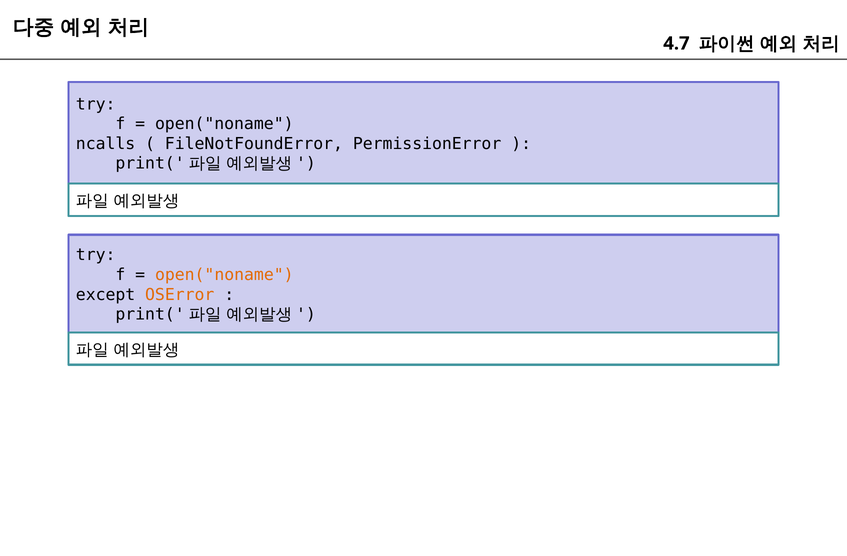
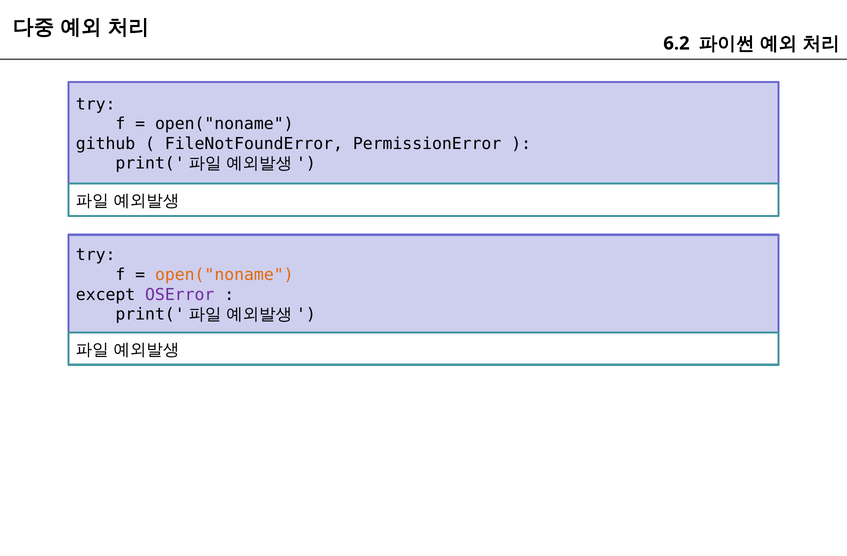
4.7: 4.7 -> 6.2
ncalls: ncalls -> github
OSError colour: orange -> purple
